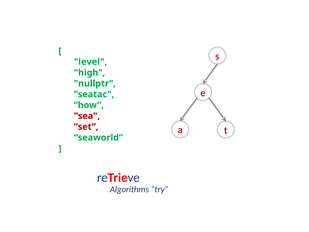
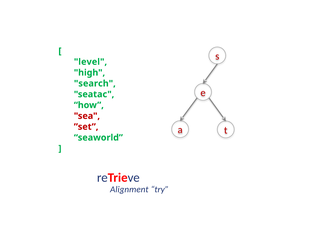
nullptr: nullptr -> search
Algorithms: Algorithms -> Alignment
